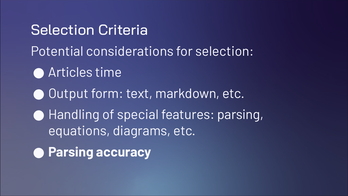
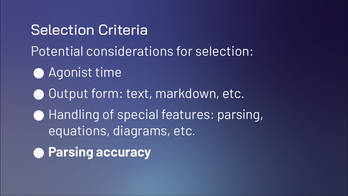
Articles: Articles -> Agonist
